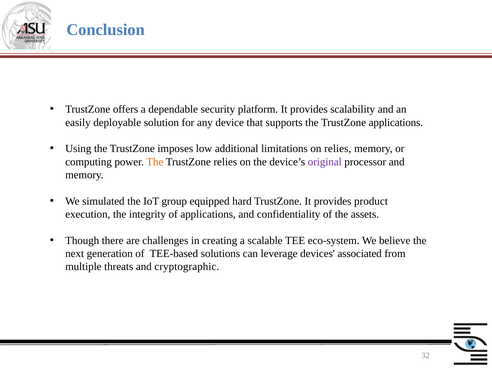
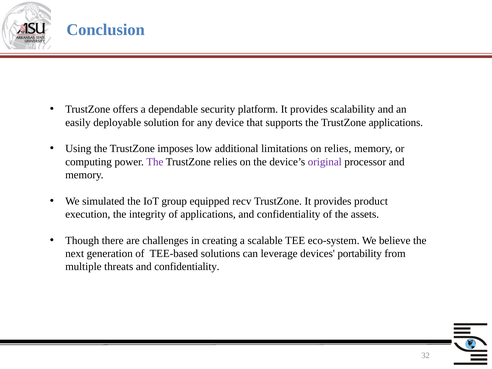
The at (155, 162) colour: orange -> purple
hard: hard -> recv
associated: associated -> portability
threats and cryptographic: cryptographic -> confidentiality
